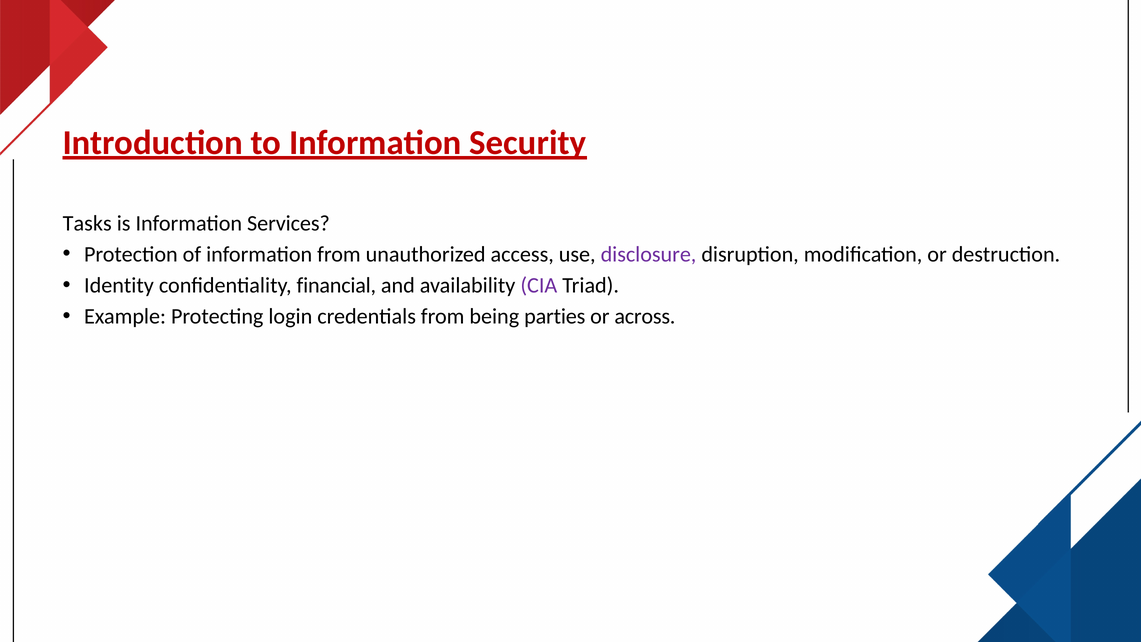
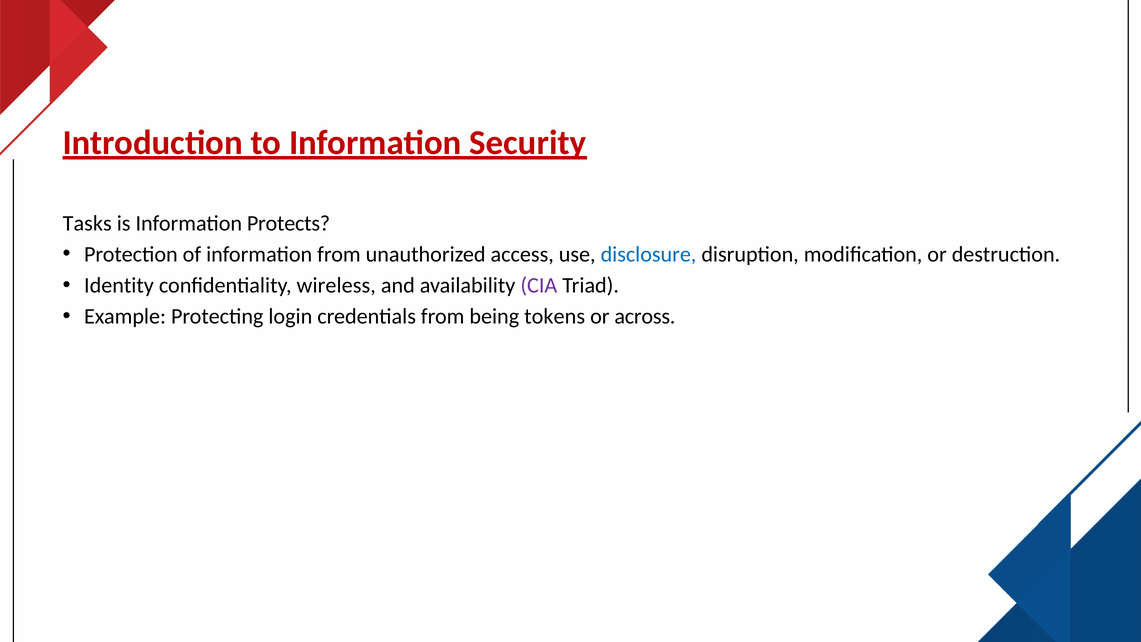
Services: Services -> Protects
disclosure colour: purple -> blue
financial: financial -> wireless
parties: parties -> tokens
